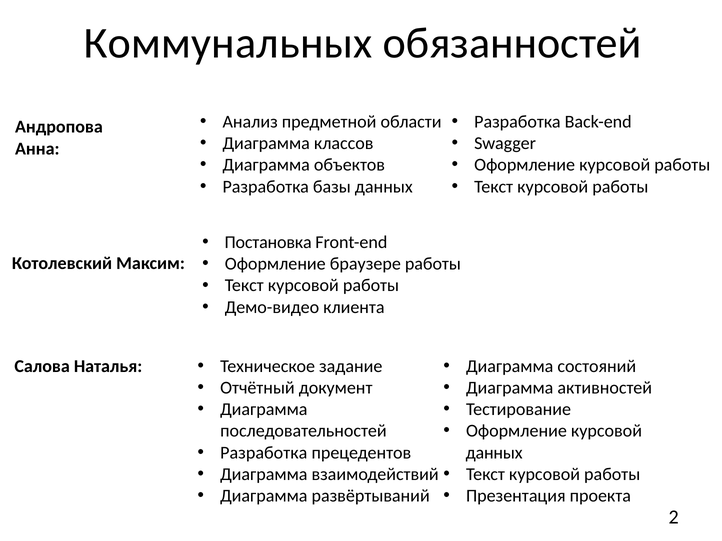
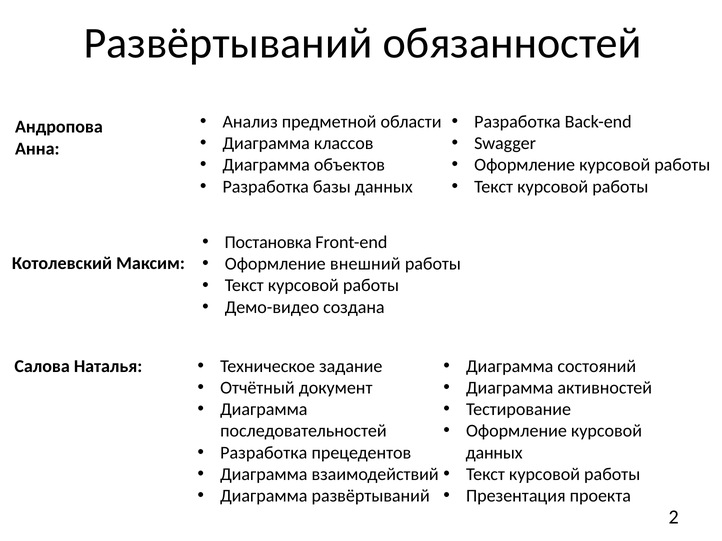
Коммунальных at (228, 43): Коммунальных -> Развёртываний
браузере: браузере -> внешний
клиента: клиента -> создана
